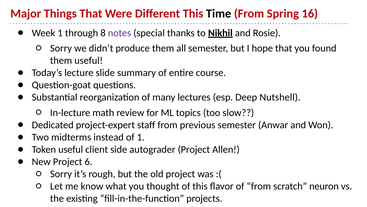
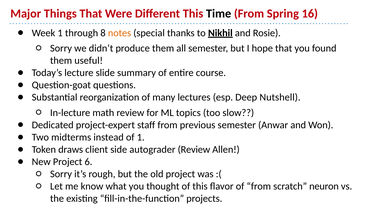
notes colour: purple -> orange
Token useful: useful -> draws
autograder Project: Project -> Review
